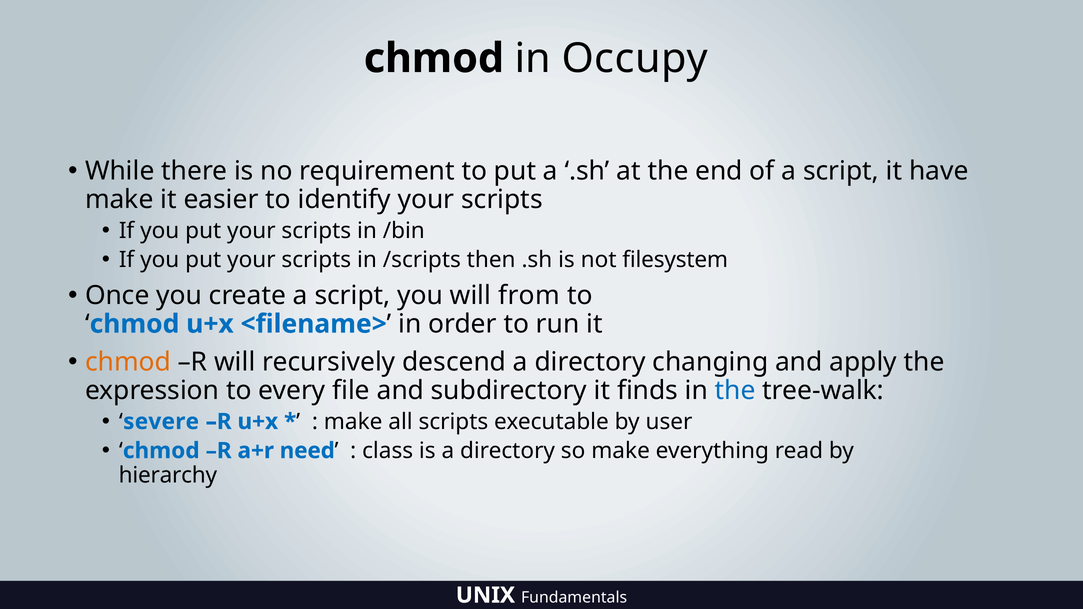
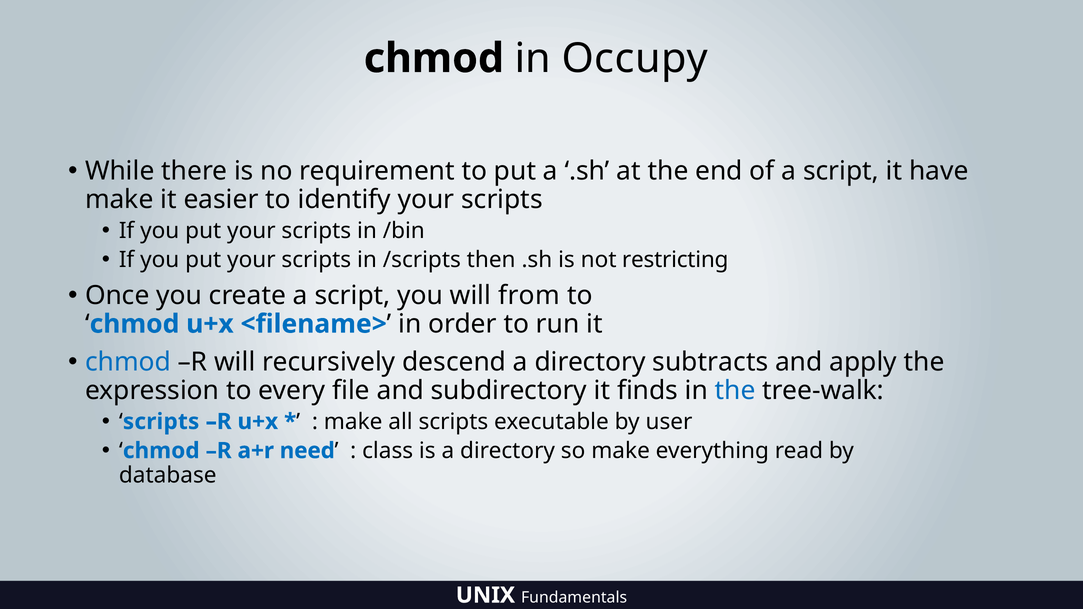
filesystem: filesystem -> restricting
chmod at (128, 362) colour: orange -> blue
changing: changing -> subtracts
severe at (161, 422): severe -> scripts
hierarchy: hierarchy -> database
